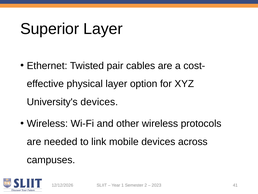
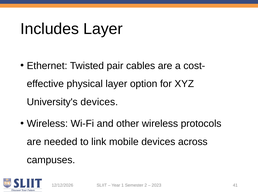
Superior: Superior -> Includes
